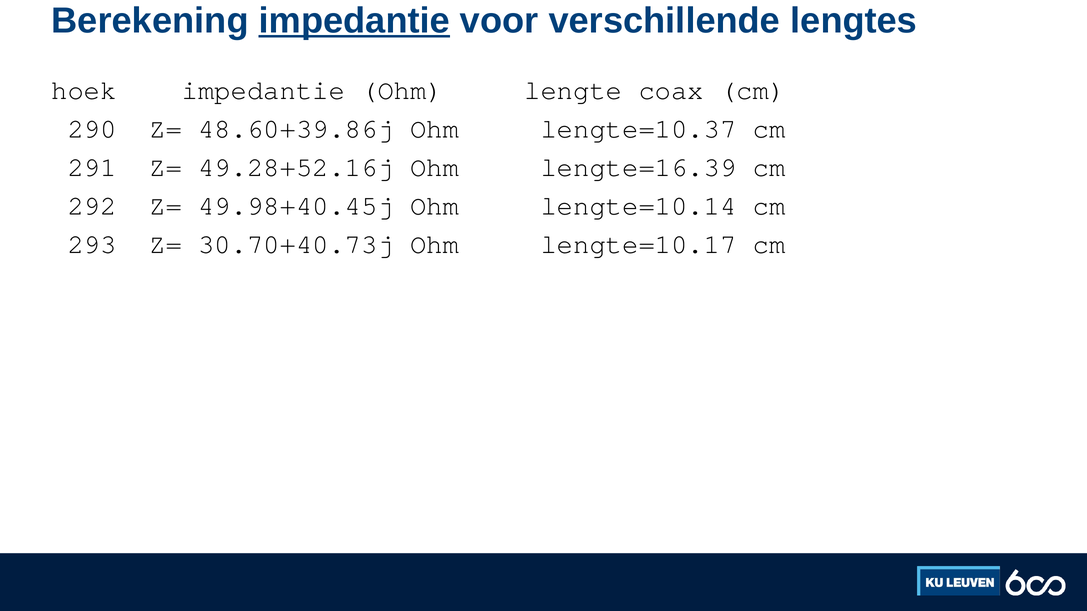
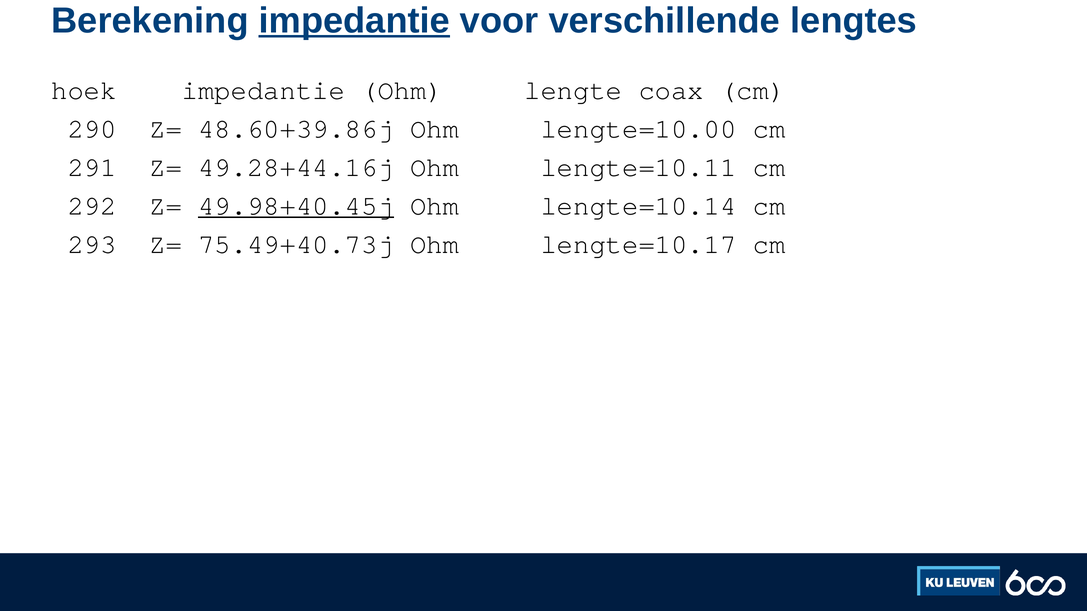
lengte=10.37: lengte=10.37 -> lengte=10.00
49.28+52.16j: 49.28+52.16j -> 49.28+44.16j
lengte=16.39: lengte=16.39 -> lengte=10.11
49.98+40.45j underline: none -> present
30.70+40.73j: 30.70+40.73j -> 75.49+40.73j
